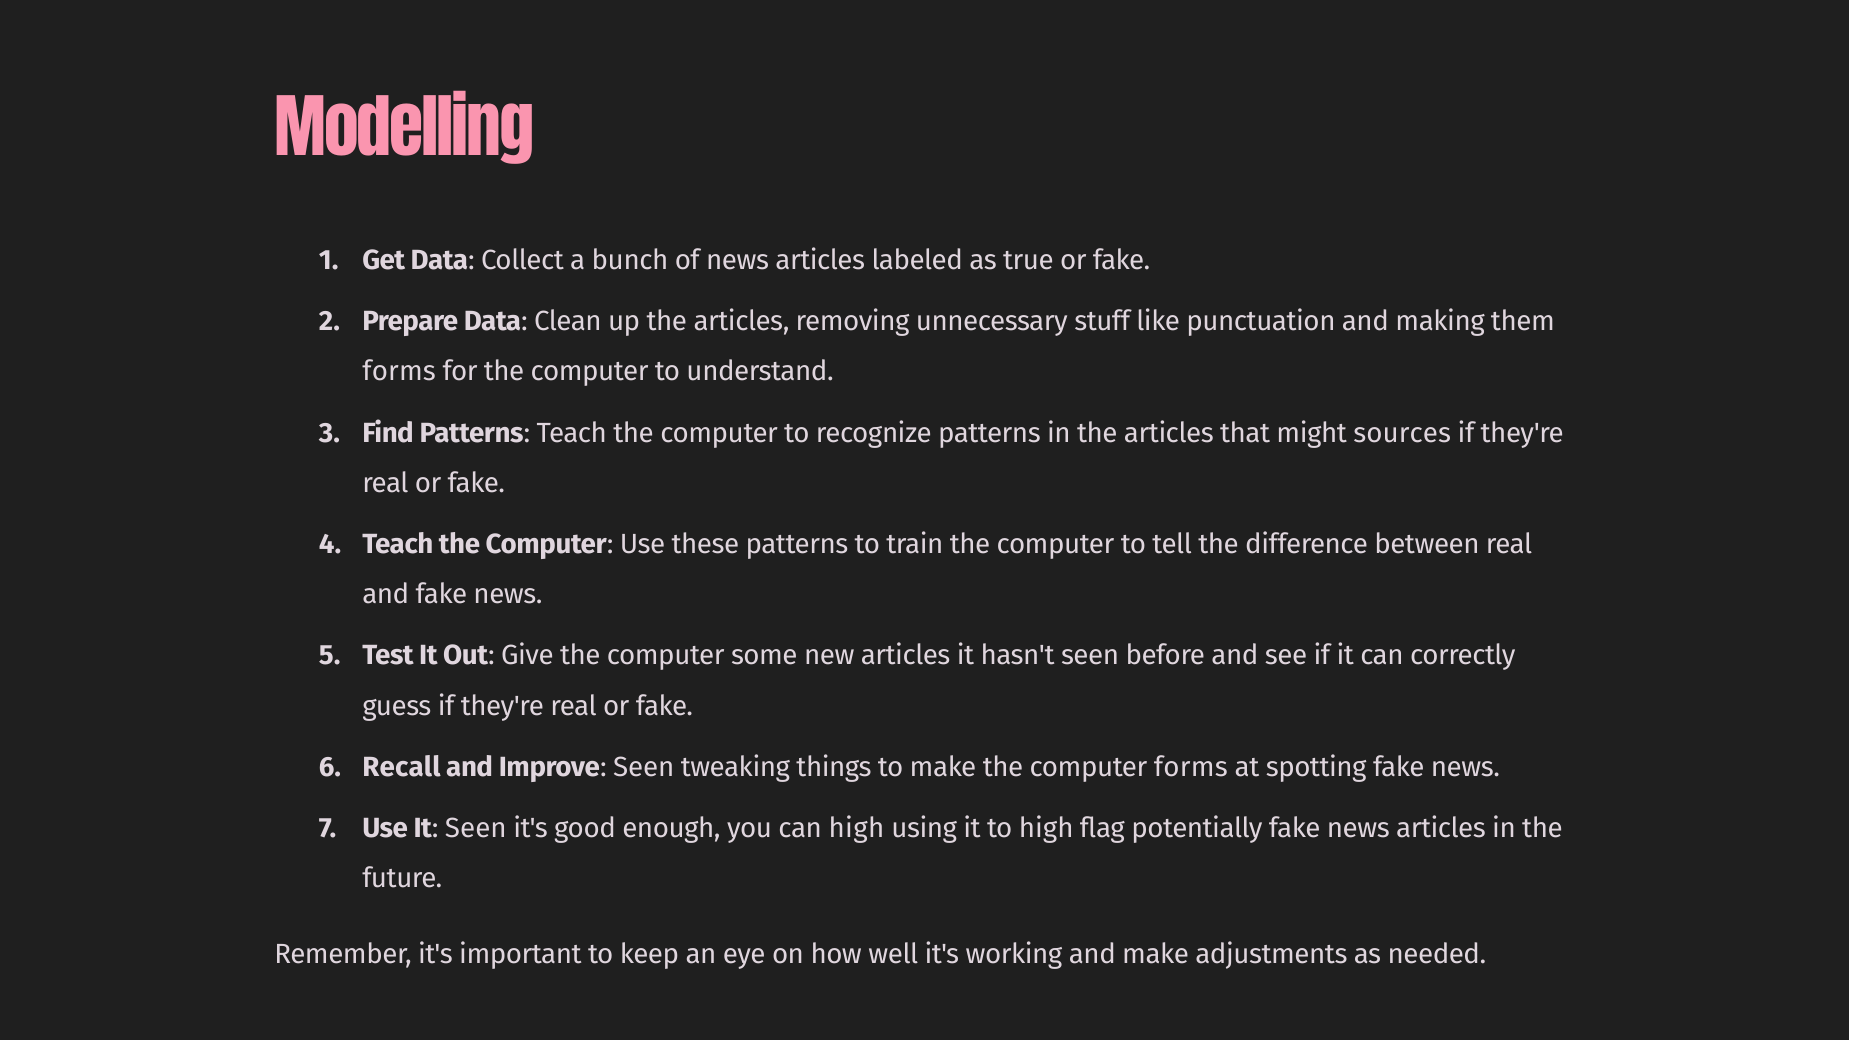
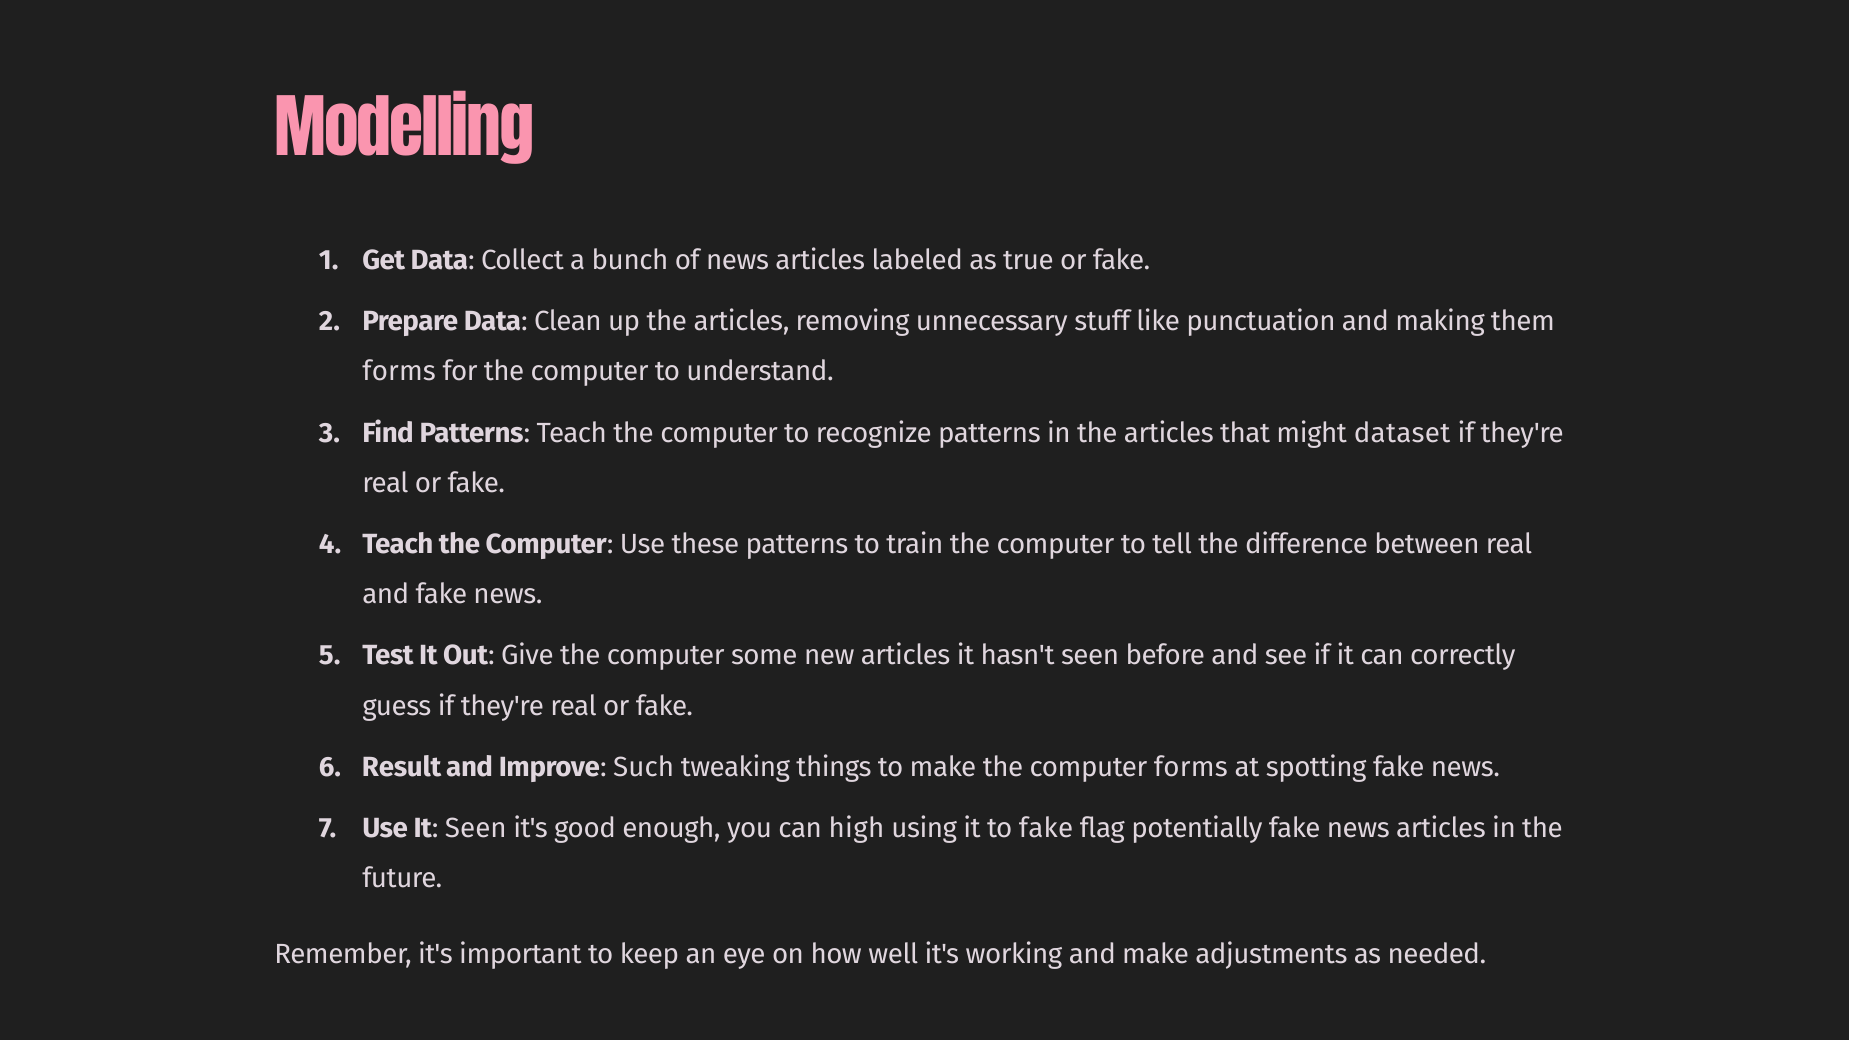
sources: sources -> dataset
Recall: Recall -> Result
Improve Seen: Seen -> Such
to high: high -> fake
